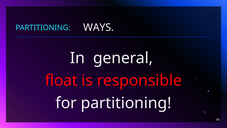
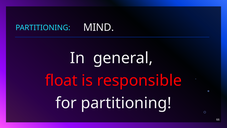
WAYS: WAYS -> MIND
